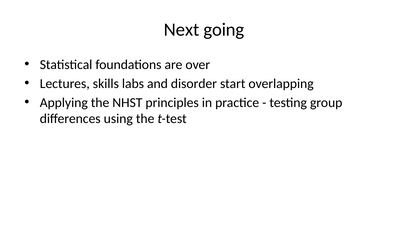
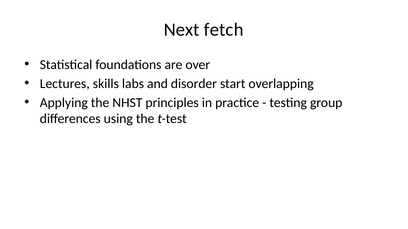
going: going -> fetch
